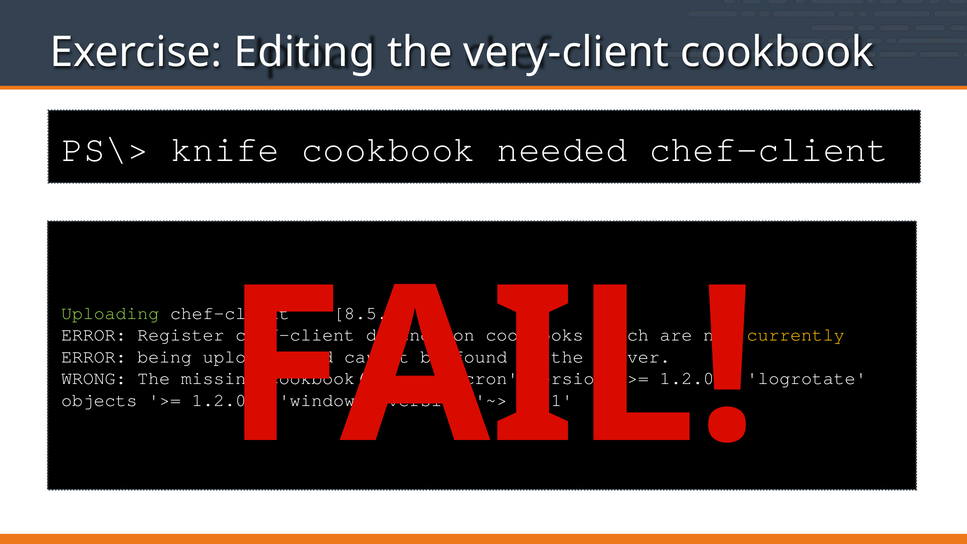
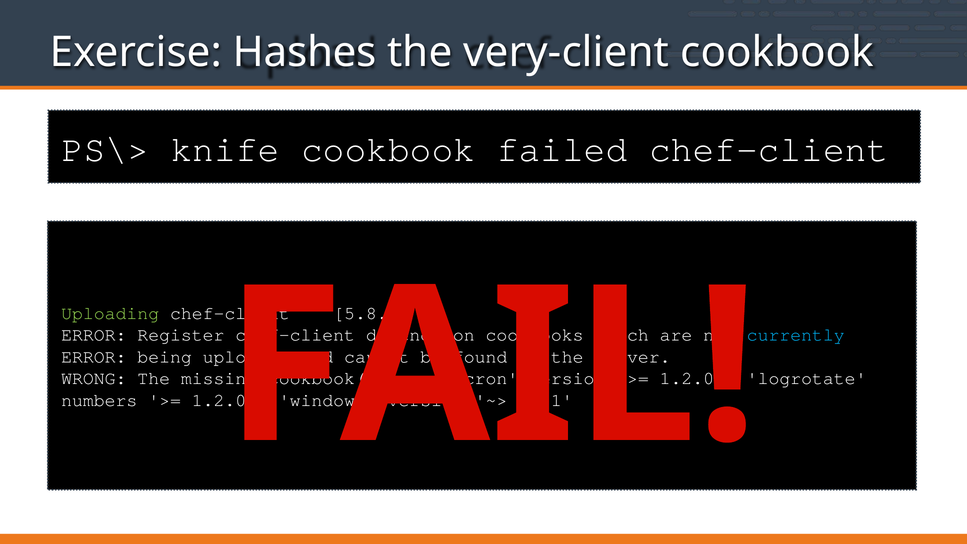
Editing: Editing -> Hashes
needed: needed -> failed
8.5.9: 8.5.9 -> 5.8.0
currently colour: yellow -> light blue
objects: objects -> numbers
